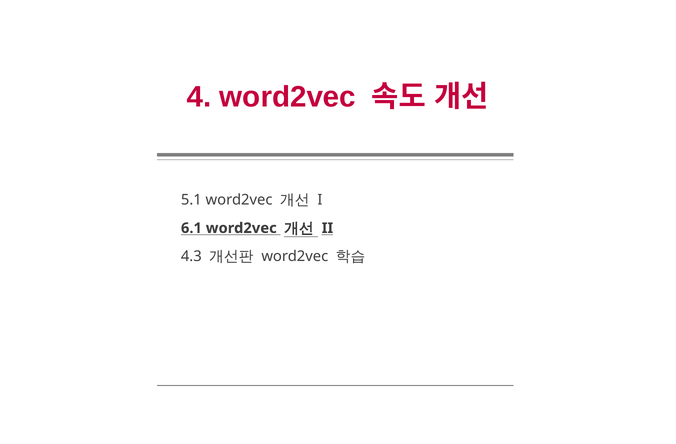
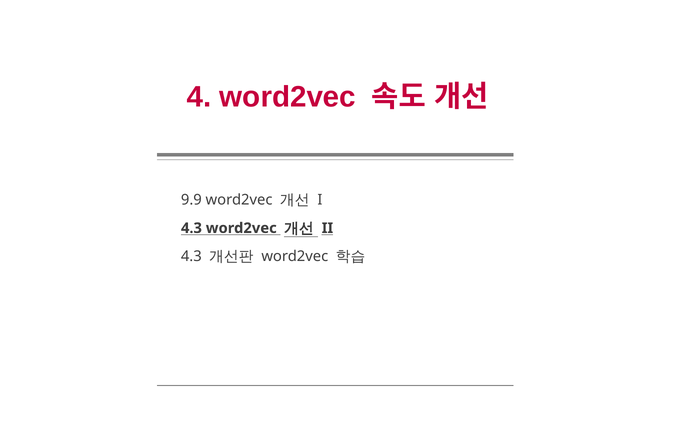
5.1: 5.1 -> 9.9
6.1 at (191, 228): 6.1 -> 4.3
